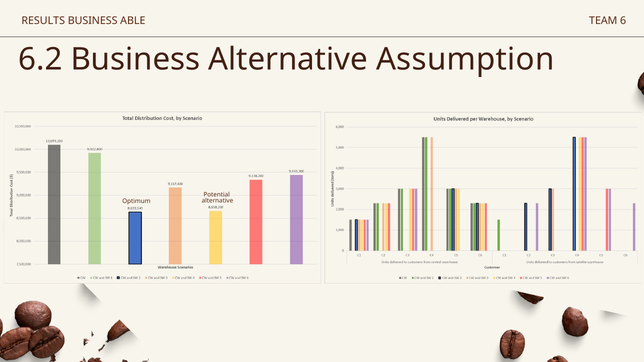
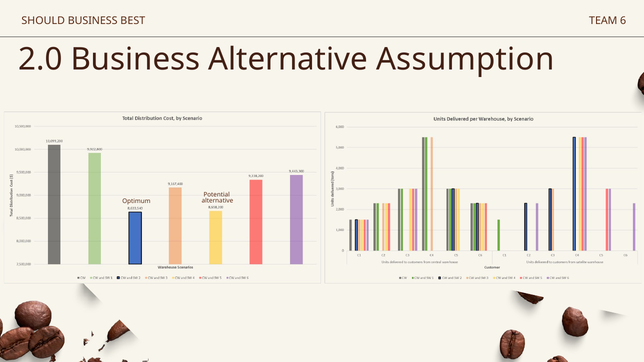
RESULTS: RESULTS -> SHOULD
ABLE: ABLE -> BEST
6.2: 6.2 -> 2.0
